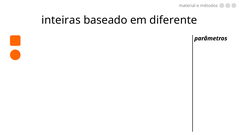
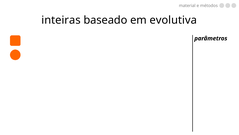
diferente: diferente -> evolutiva
